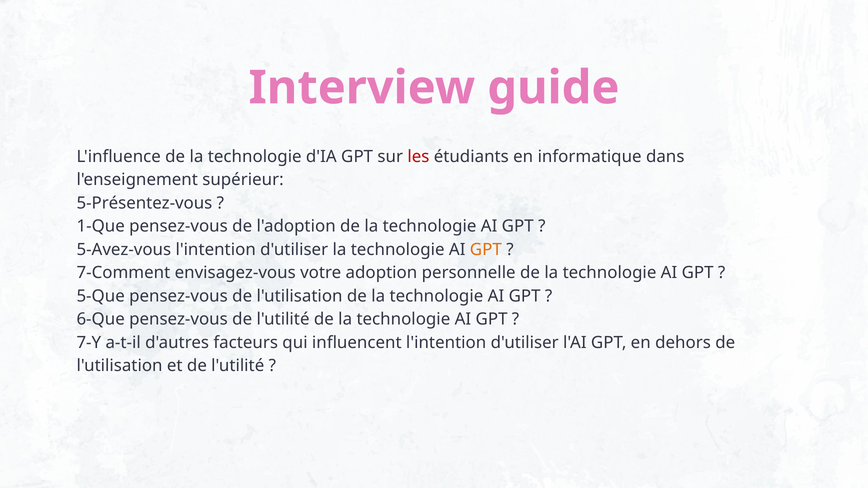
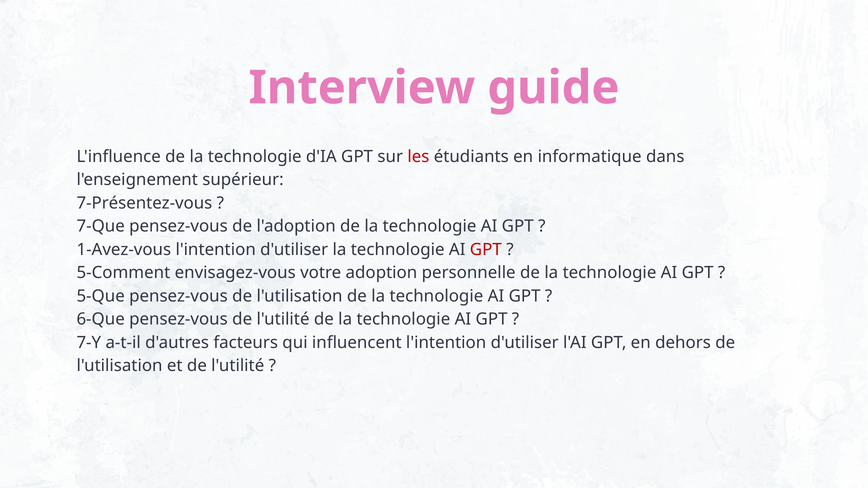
5-Présentez-vous: 5-Présentez-vous -> 7-Présentez-vous
1-Que: 1-Que -> 7-Que
5-Avez-vous: 5-Avez-vous -> 1-Avez-vous
GPT at (486, 250) colour: orange -> red
7-Comment: 7-Comment -> 5-Comment
